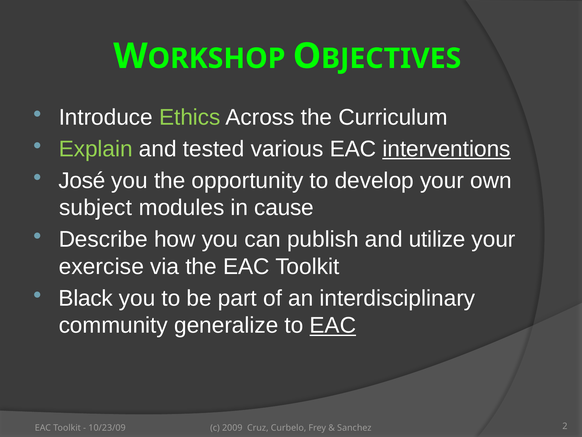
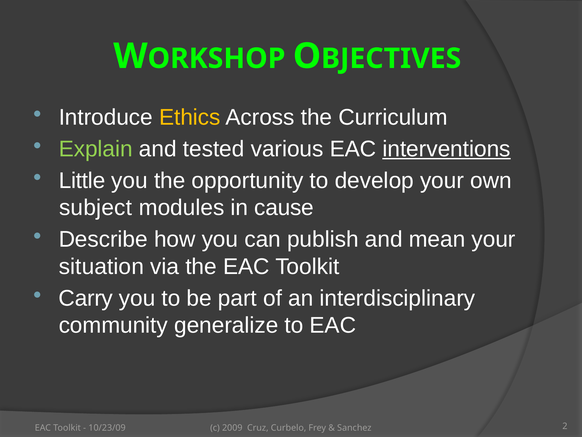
Ethics colour: light green -> yellow
José: José -> Little
utilize: utilize -> mean
exercise: exercise -> situation
Black: Black -> Carry
EAC at (333, 325) underline: present -> none
